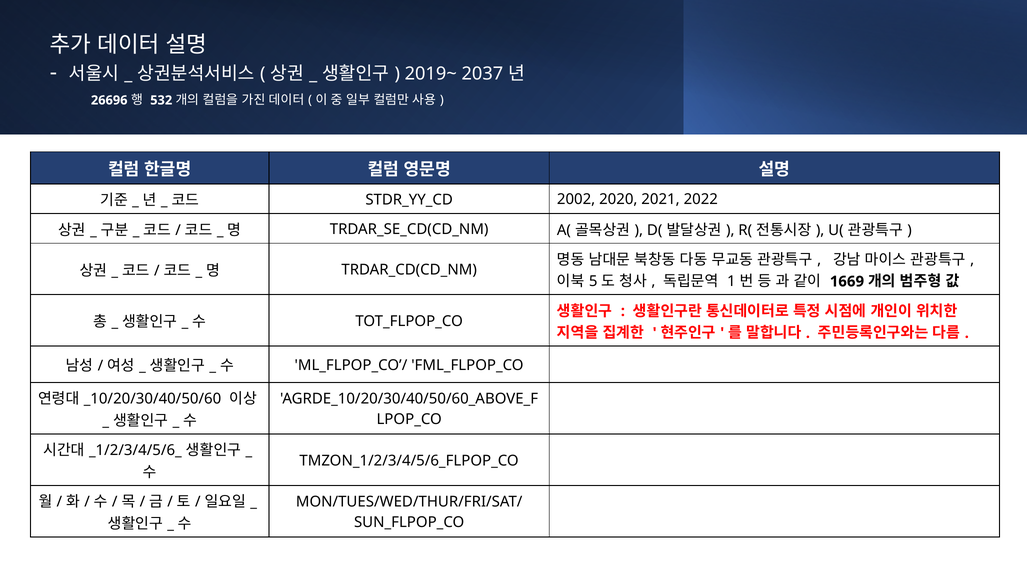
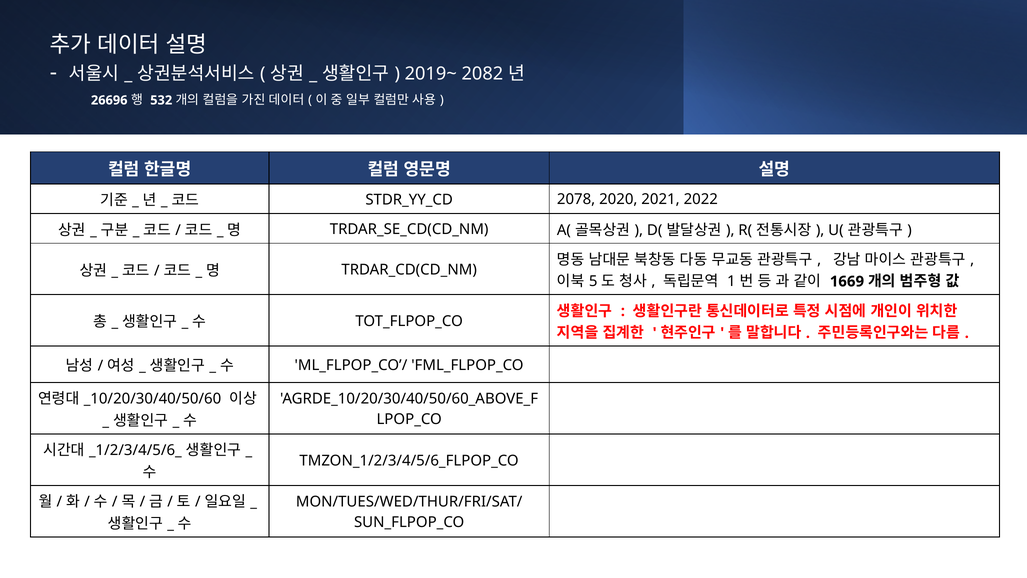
2037: 2037 -> 2082
2002: 2002 -> 2078
